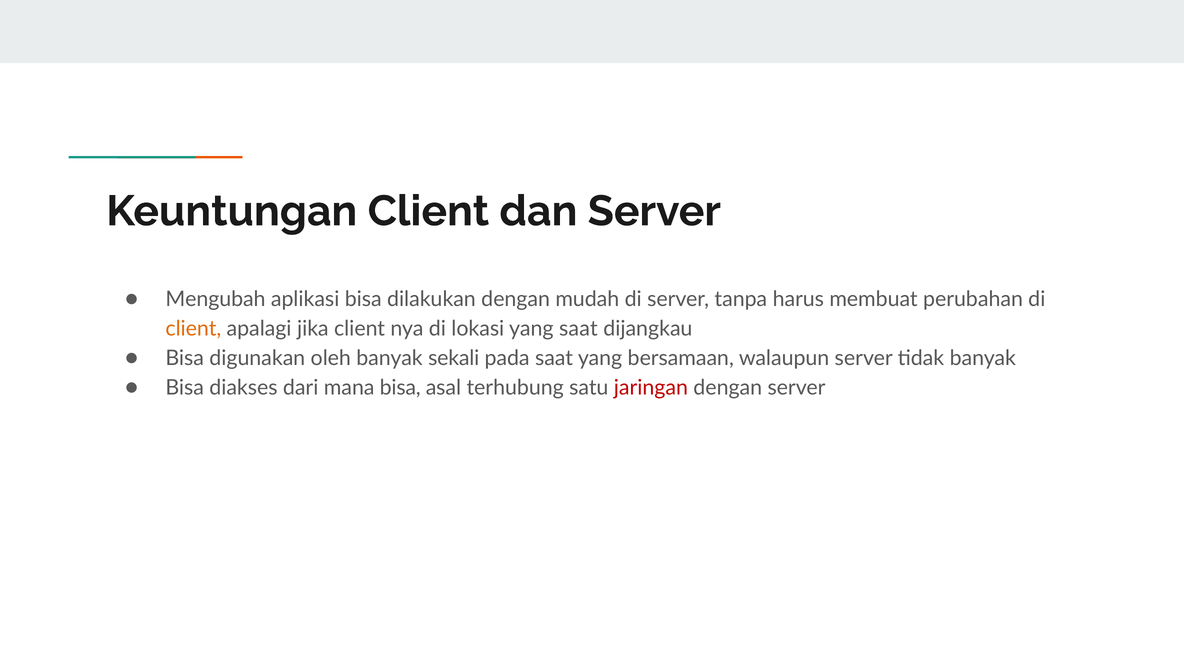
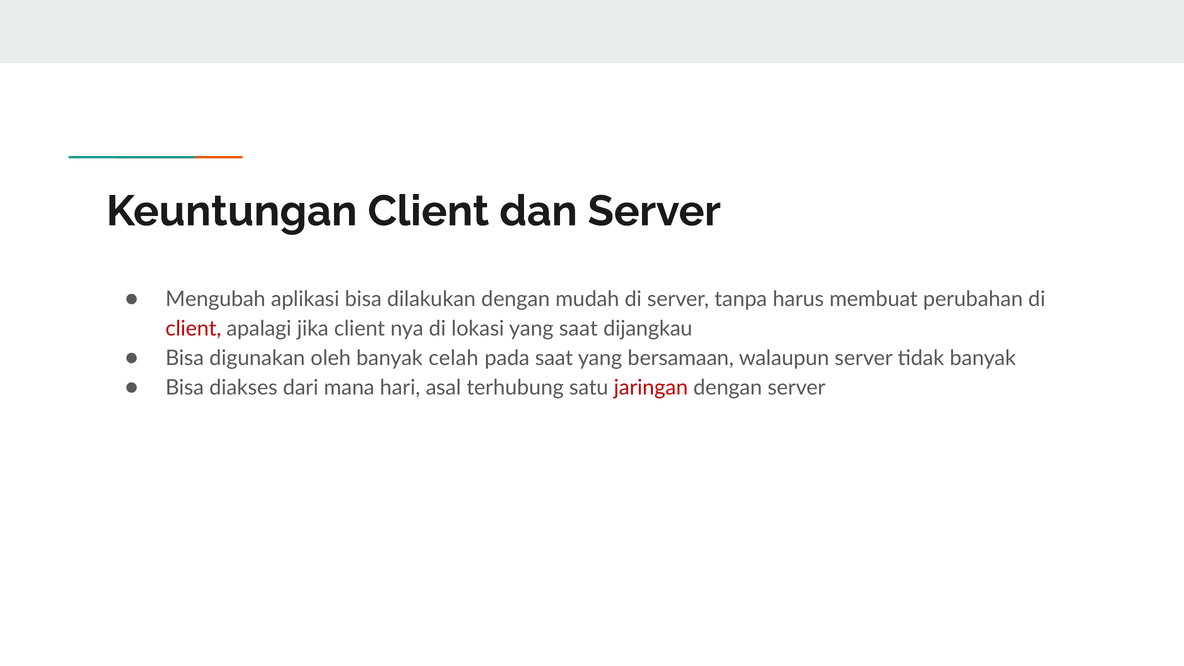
client at (193, 329) colour: orange -> red
sekali: sekali -> celah
mana bisa: bisa -> hari
